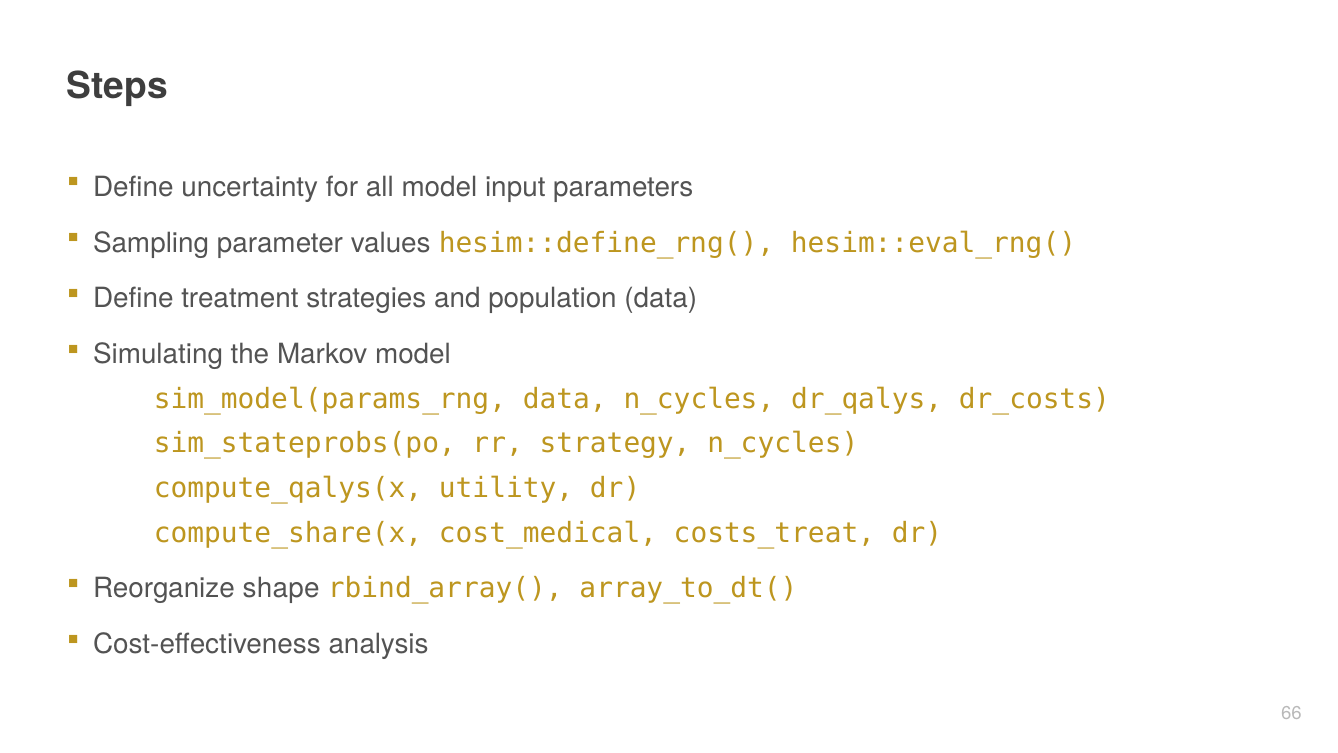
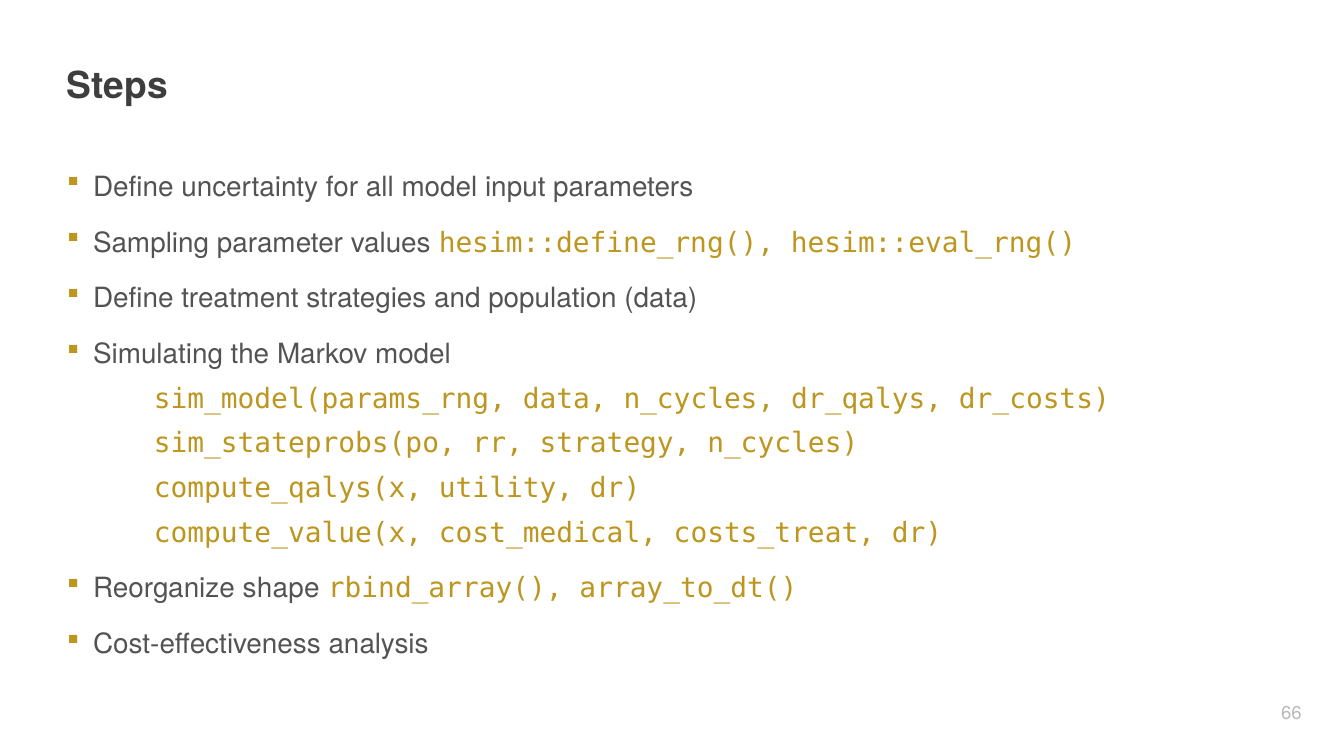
compute_share(x: compute_share(x -> compute_value(x
